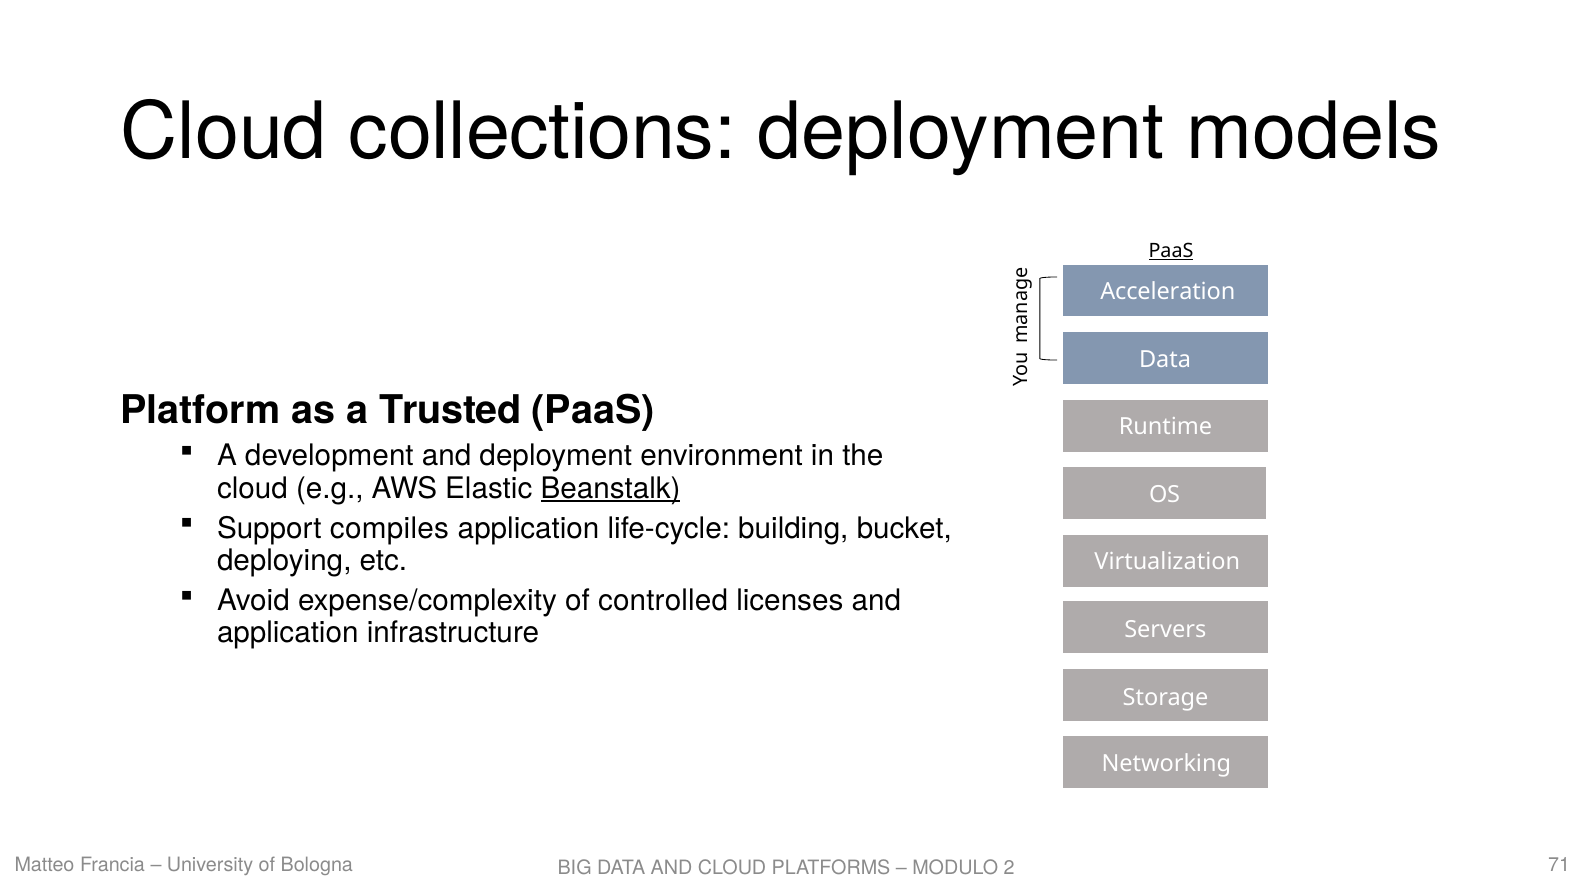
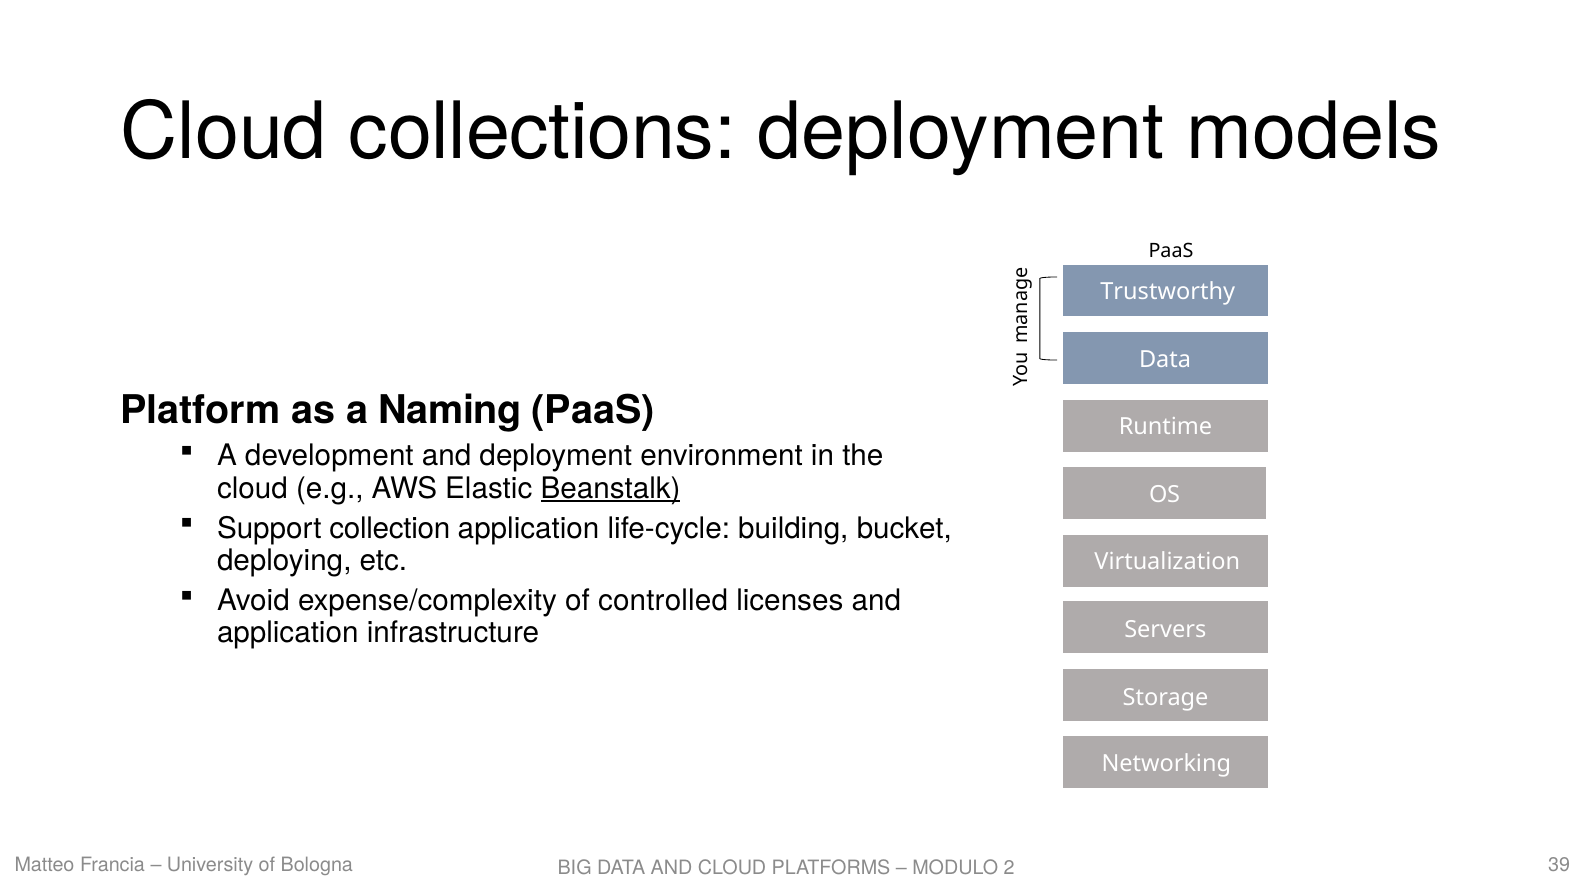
PaaS at (1171, 251) underline: present -> none
Acceleration: Acceleration -> Trustworthy
Trusted: Trusted -> Naming
compiles: compiles -> collection
71: 71 -> 39
